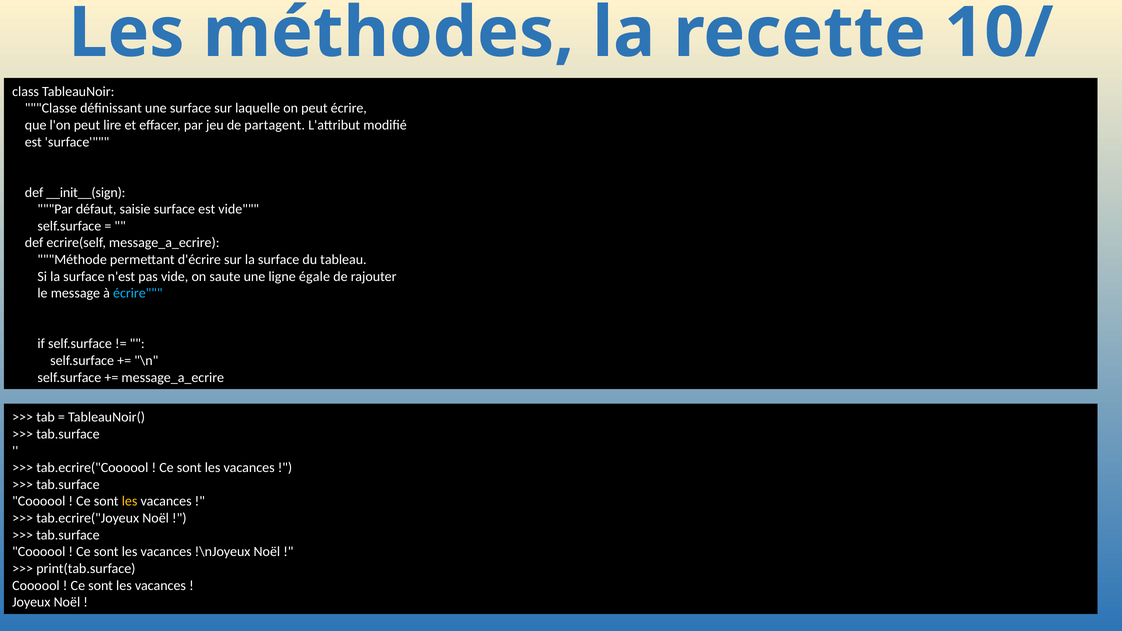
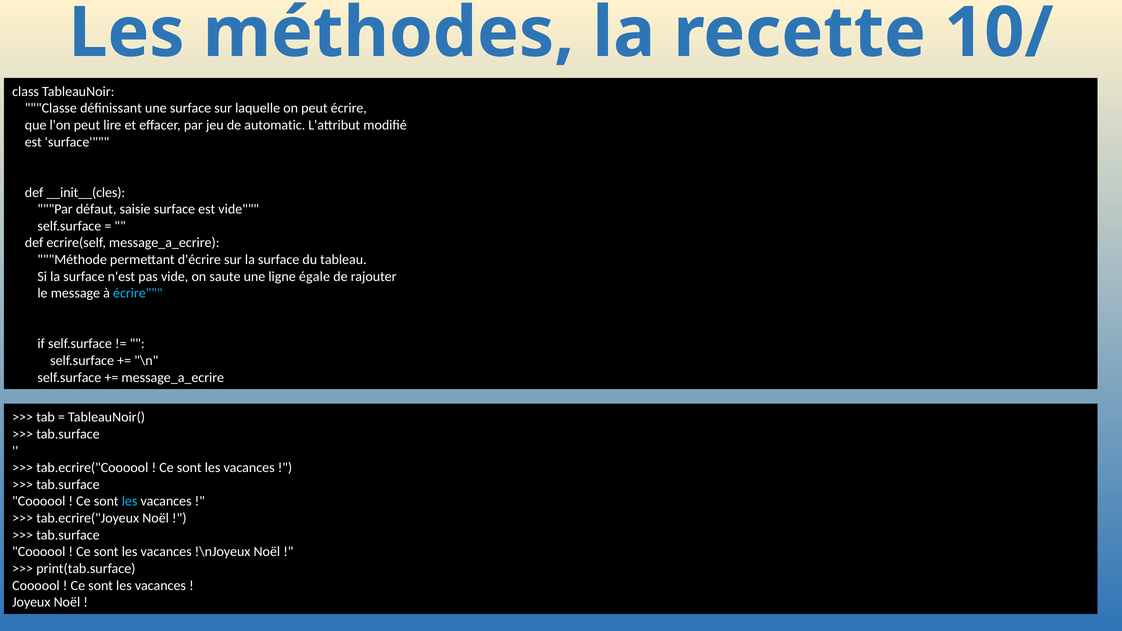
partagent: partagent -> automatic
__init__(sign: __init__(sign -> __init__(cles
les at (130, 501) colour: yellow -> light blue
